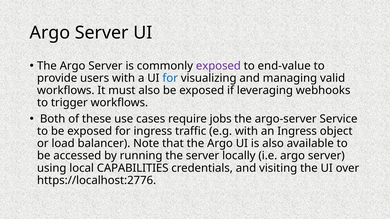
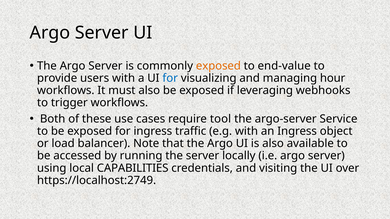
exposed at (218, 66) colour: purple -> orange
valid: valid -> hour
jobs: jobs -> tool
https://localhost:2776: https://localhost:2776 -> https://localhost:2749
